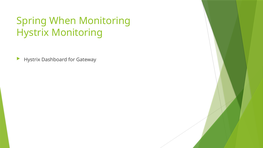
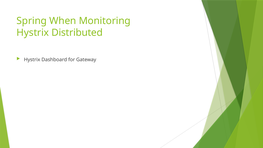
Hystrix Monitoring: Monitoring -> Distributed
